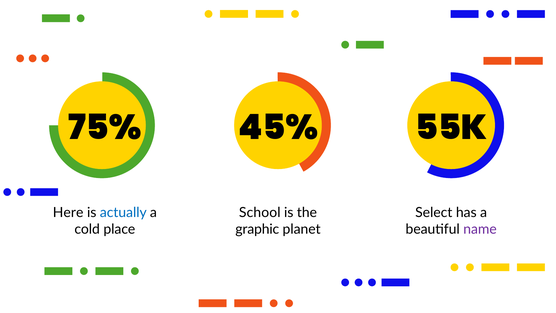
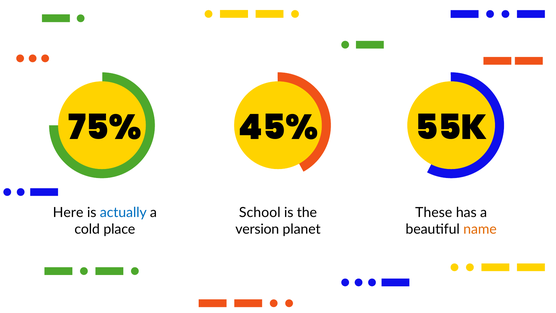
Select: Select -> These
graphic: graphic -> version
name colour: purple -> orange
